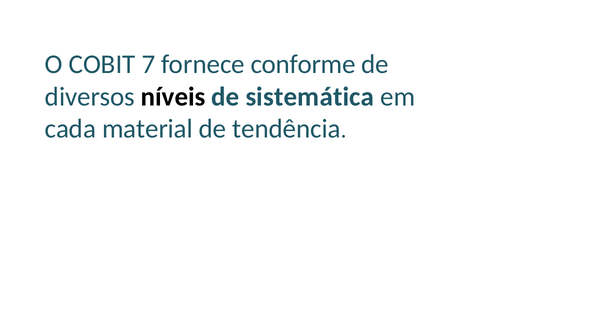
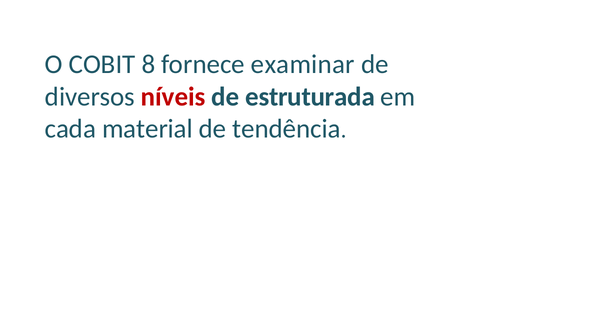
7: 7 -> 8
conforme: conforme -> examinar
níveis colour: black -> red
sistemática: sistemática -> estruturada
